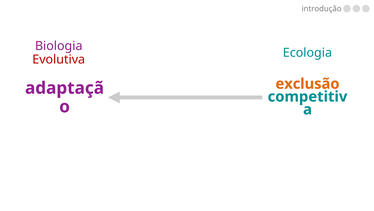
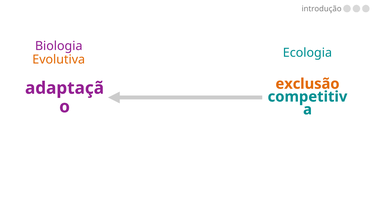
Evolutiva colour: red -> orange
